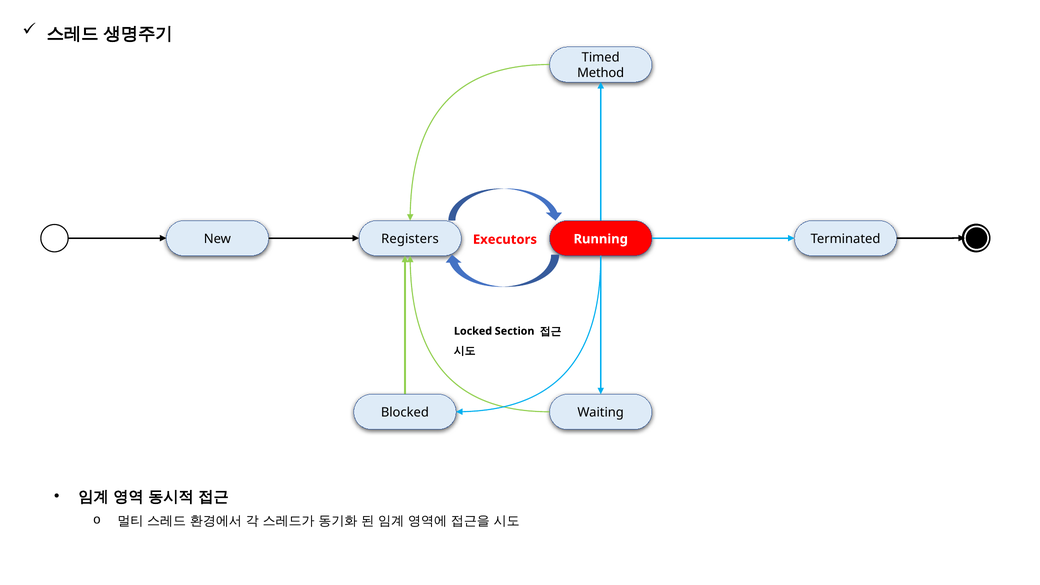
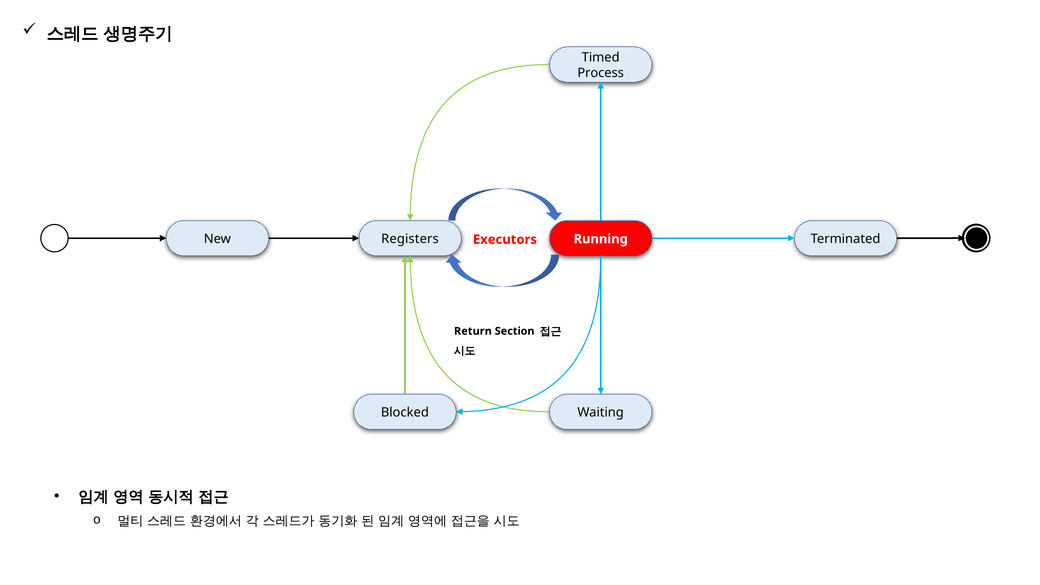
Method: Method -> Process
Locked: Locked -> Return
